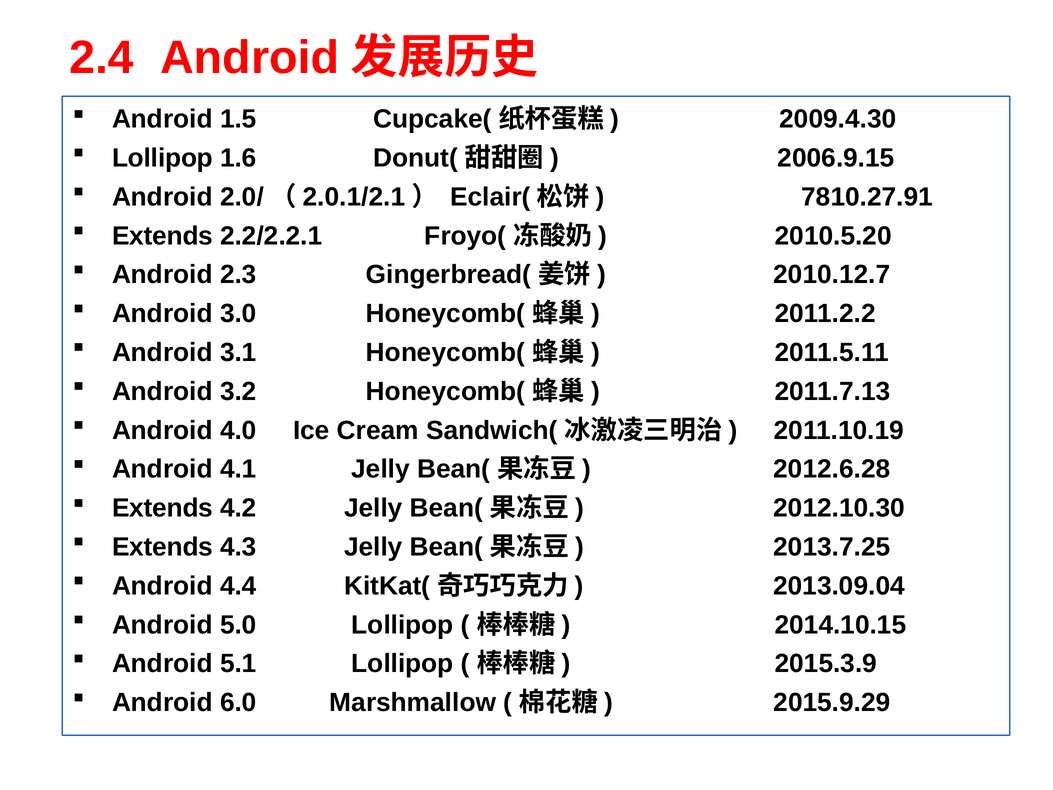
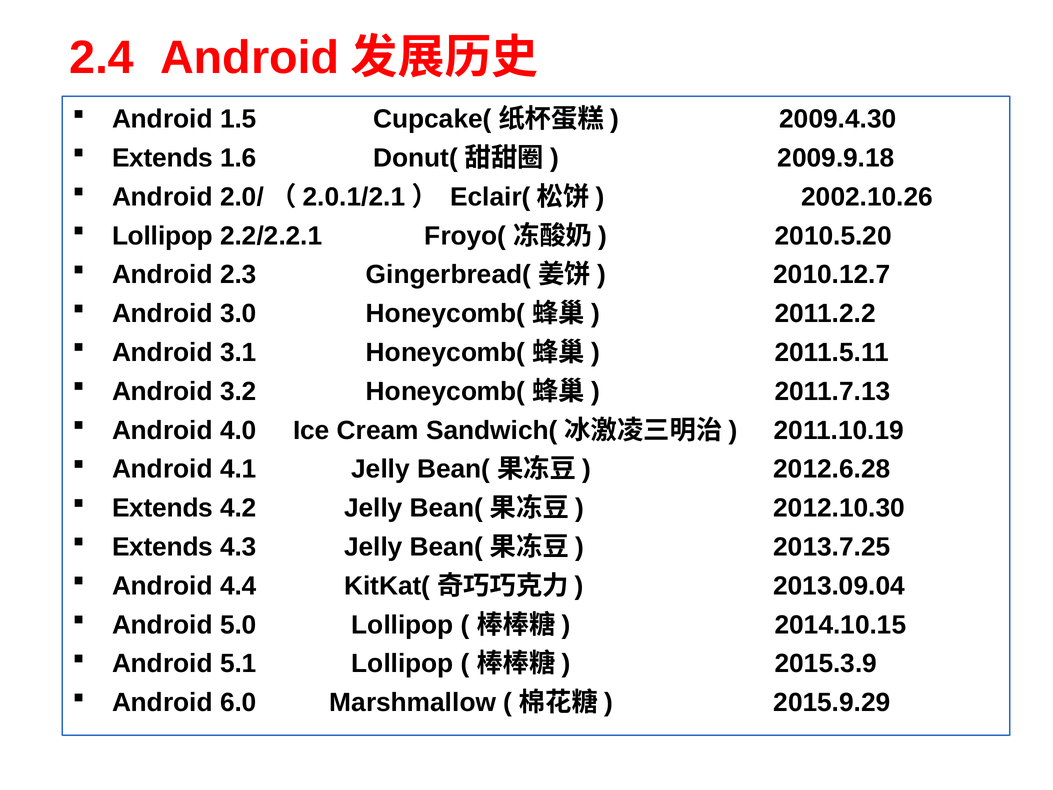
Lollipop at (162, 158): Lollipop -> Extends
2006.9.15: 2006.9.15 -> 2009.9.18
7810.27.91: 7810.27.91 -> 2002.10.26
Extends at (163, 236): Extends -> Lollipop
